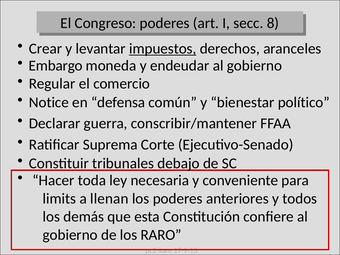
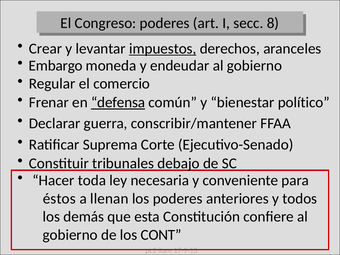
Notice: Notice -> Frenar
defensa underline: none -> present
limits: limits -> éstos
RARO: RARO -> CONT
